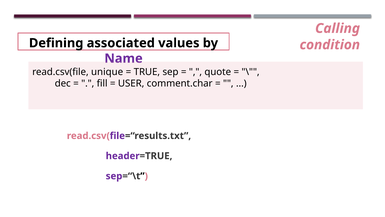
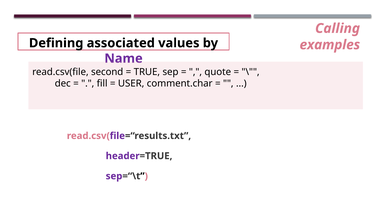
condition: condition -> examples
unique: unique -> second
